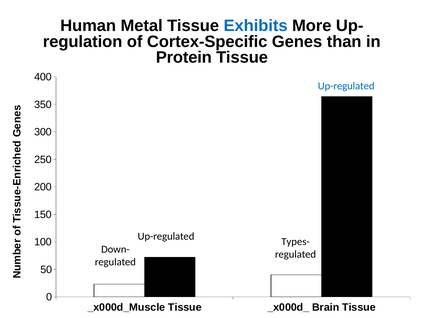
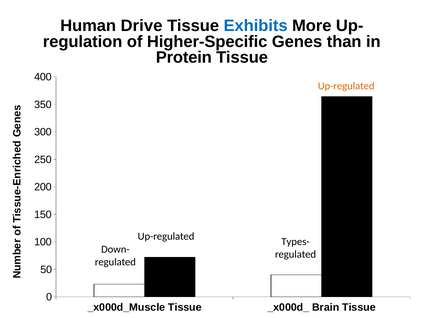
Metal: Metal -> Drive
Cortex-Specific: Cortex-Specific -> Higher-Specific
Up-regulated at (346, 86) colour: blue -> orange
